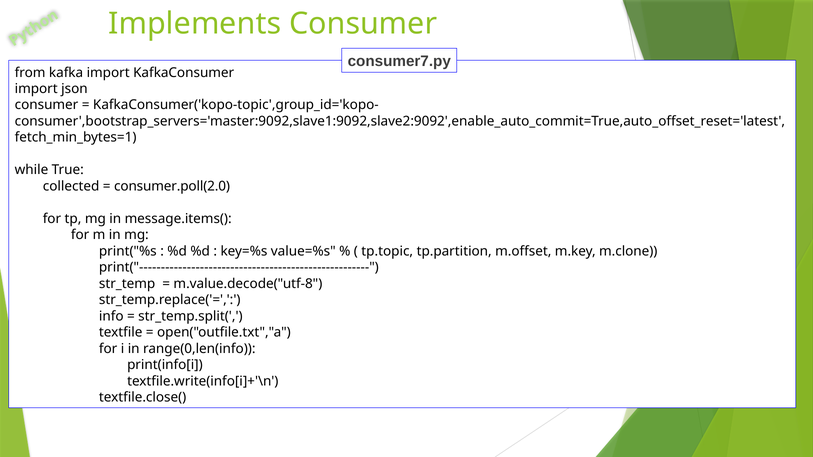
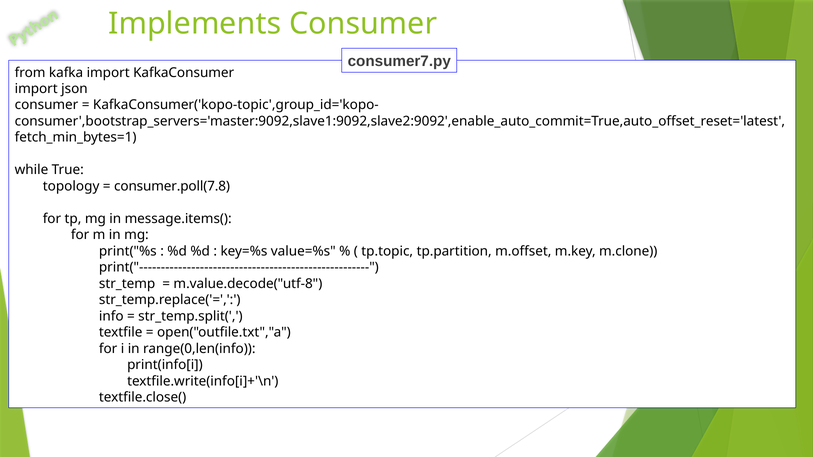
collected: collected -> topology
consumer.poll(2.0: consumer.poll(2.0 -> consumer.poll(7.8
